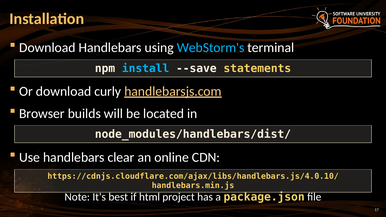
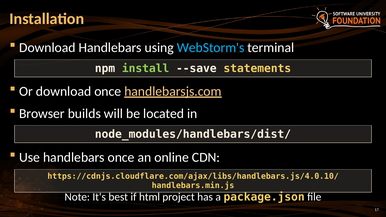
install colour: light blue -> light green
download curly: curly -> once
handlebars clear: clear -> once
